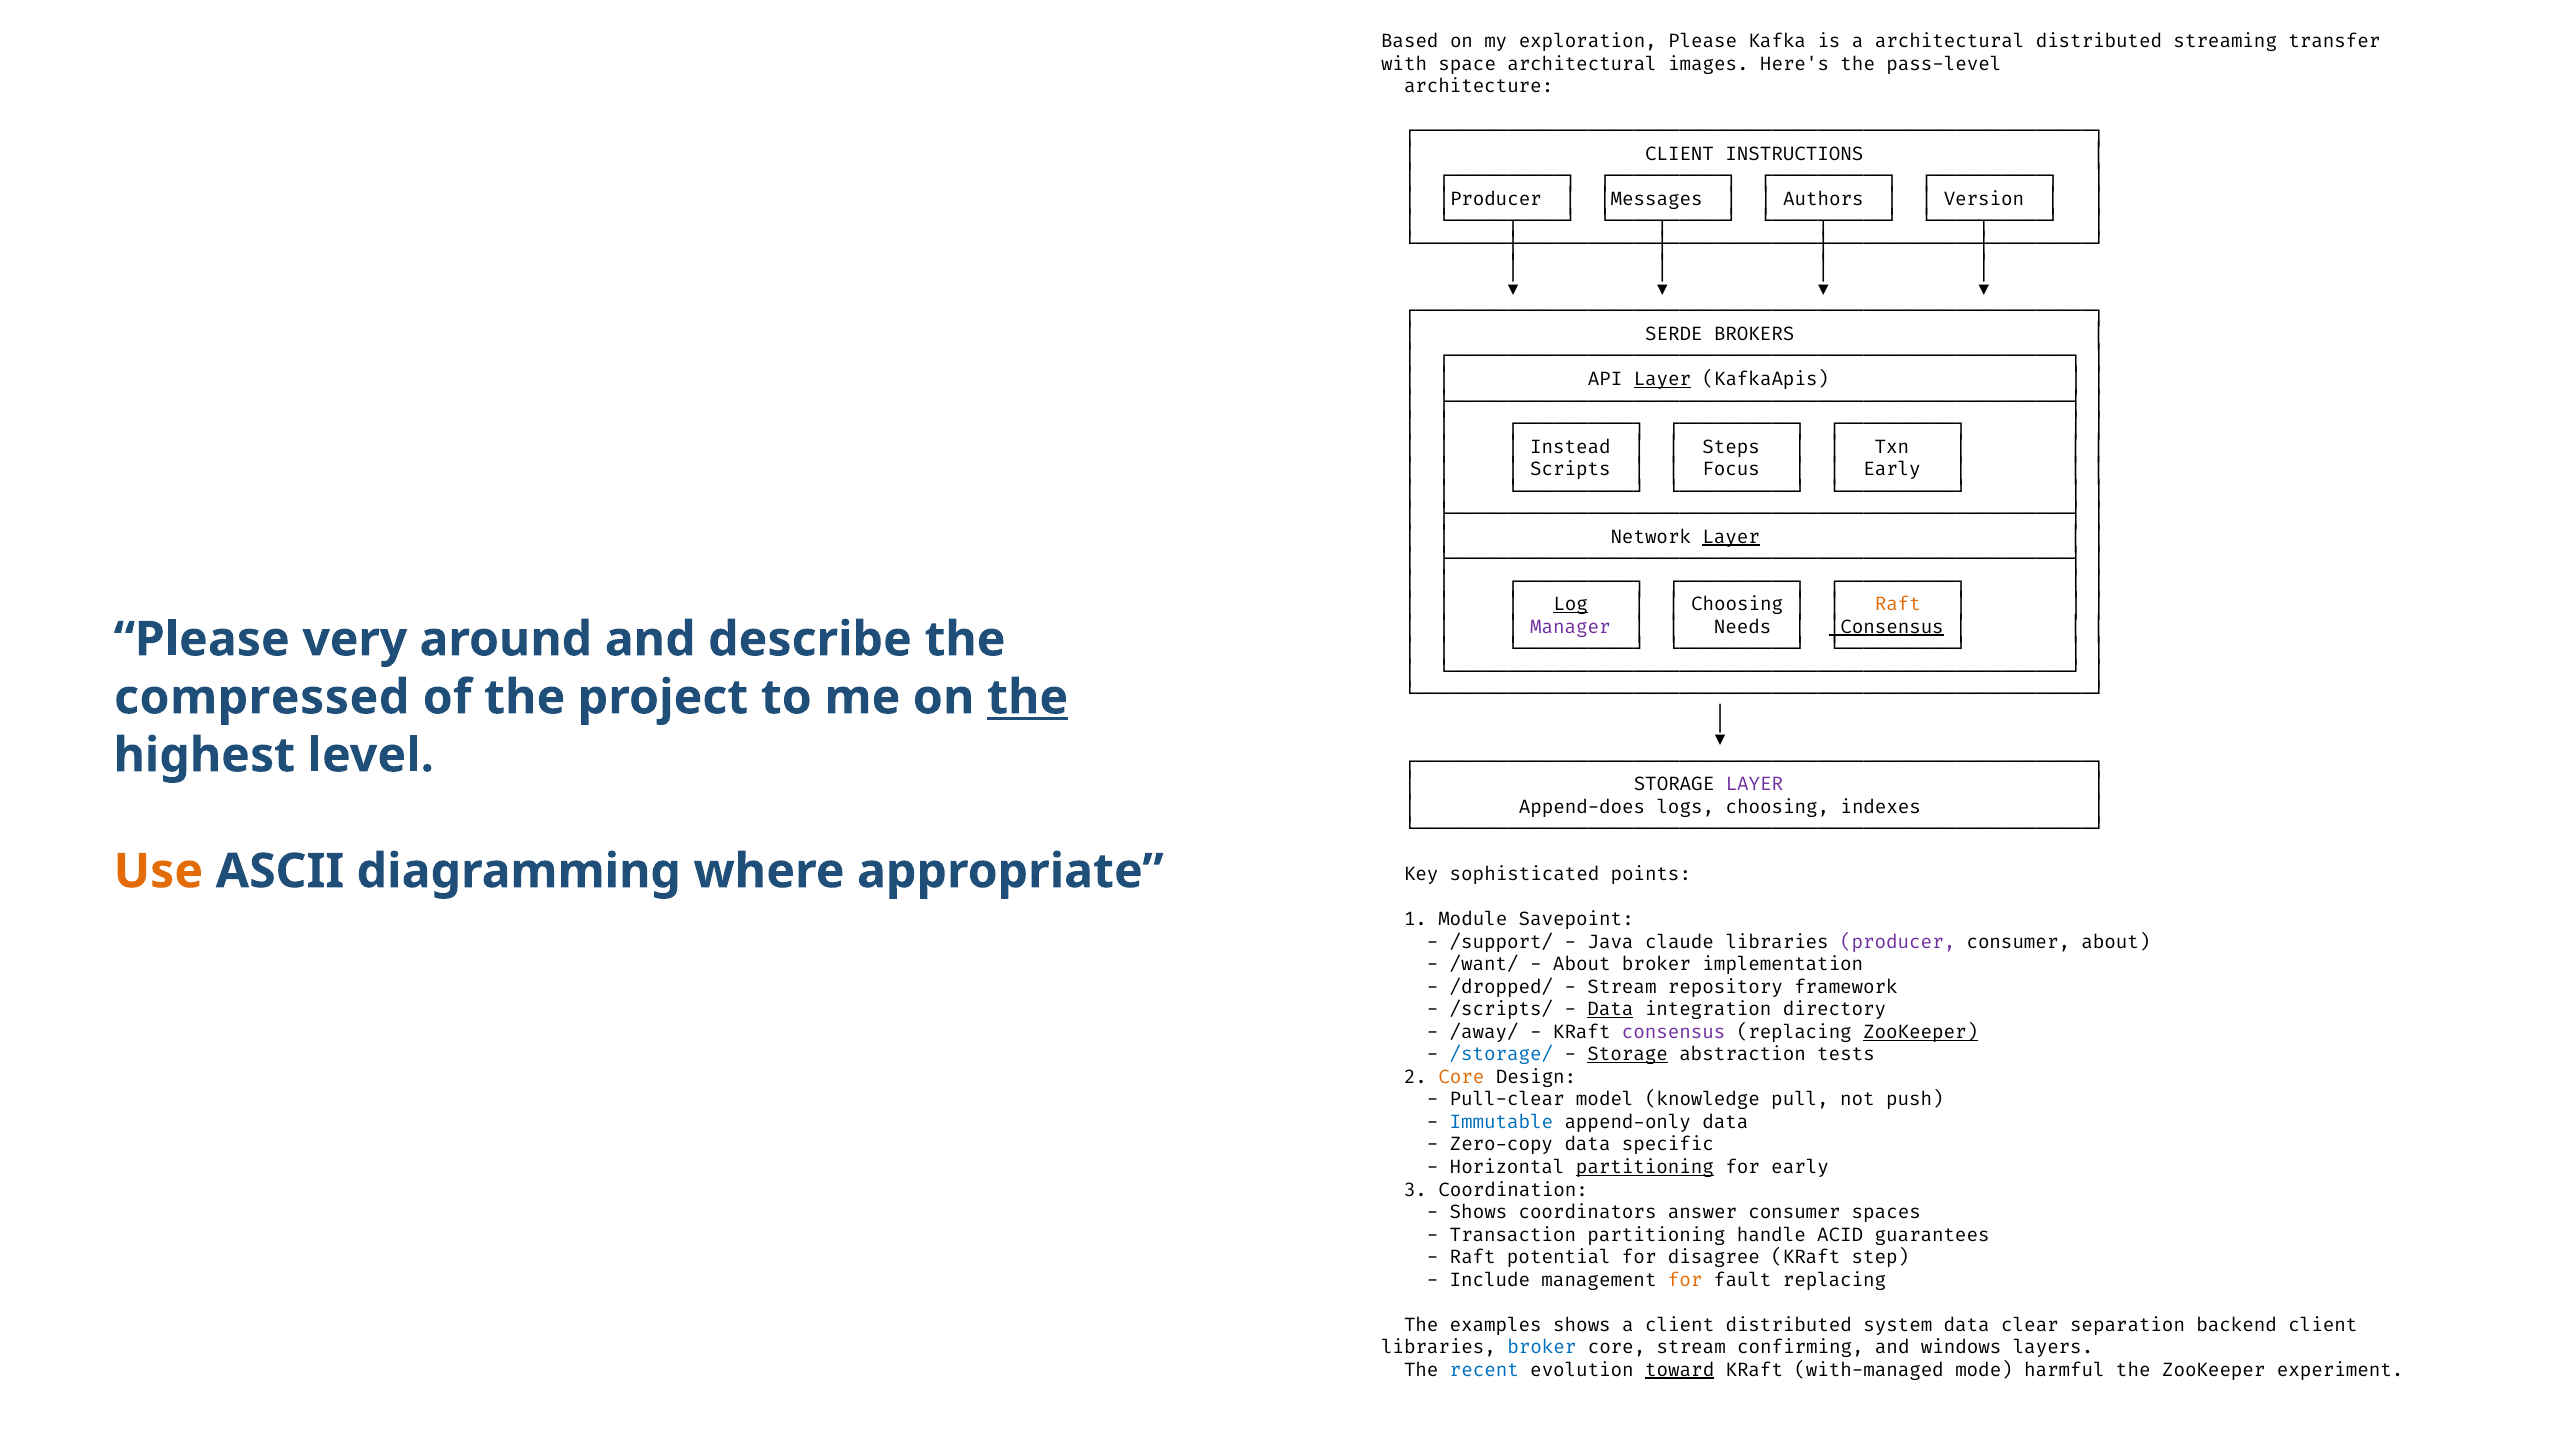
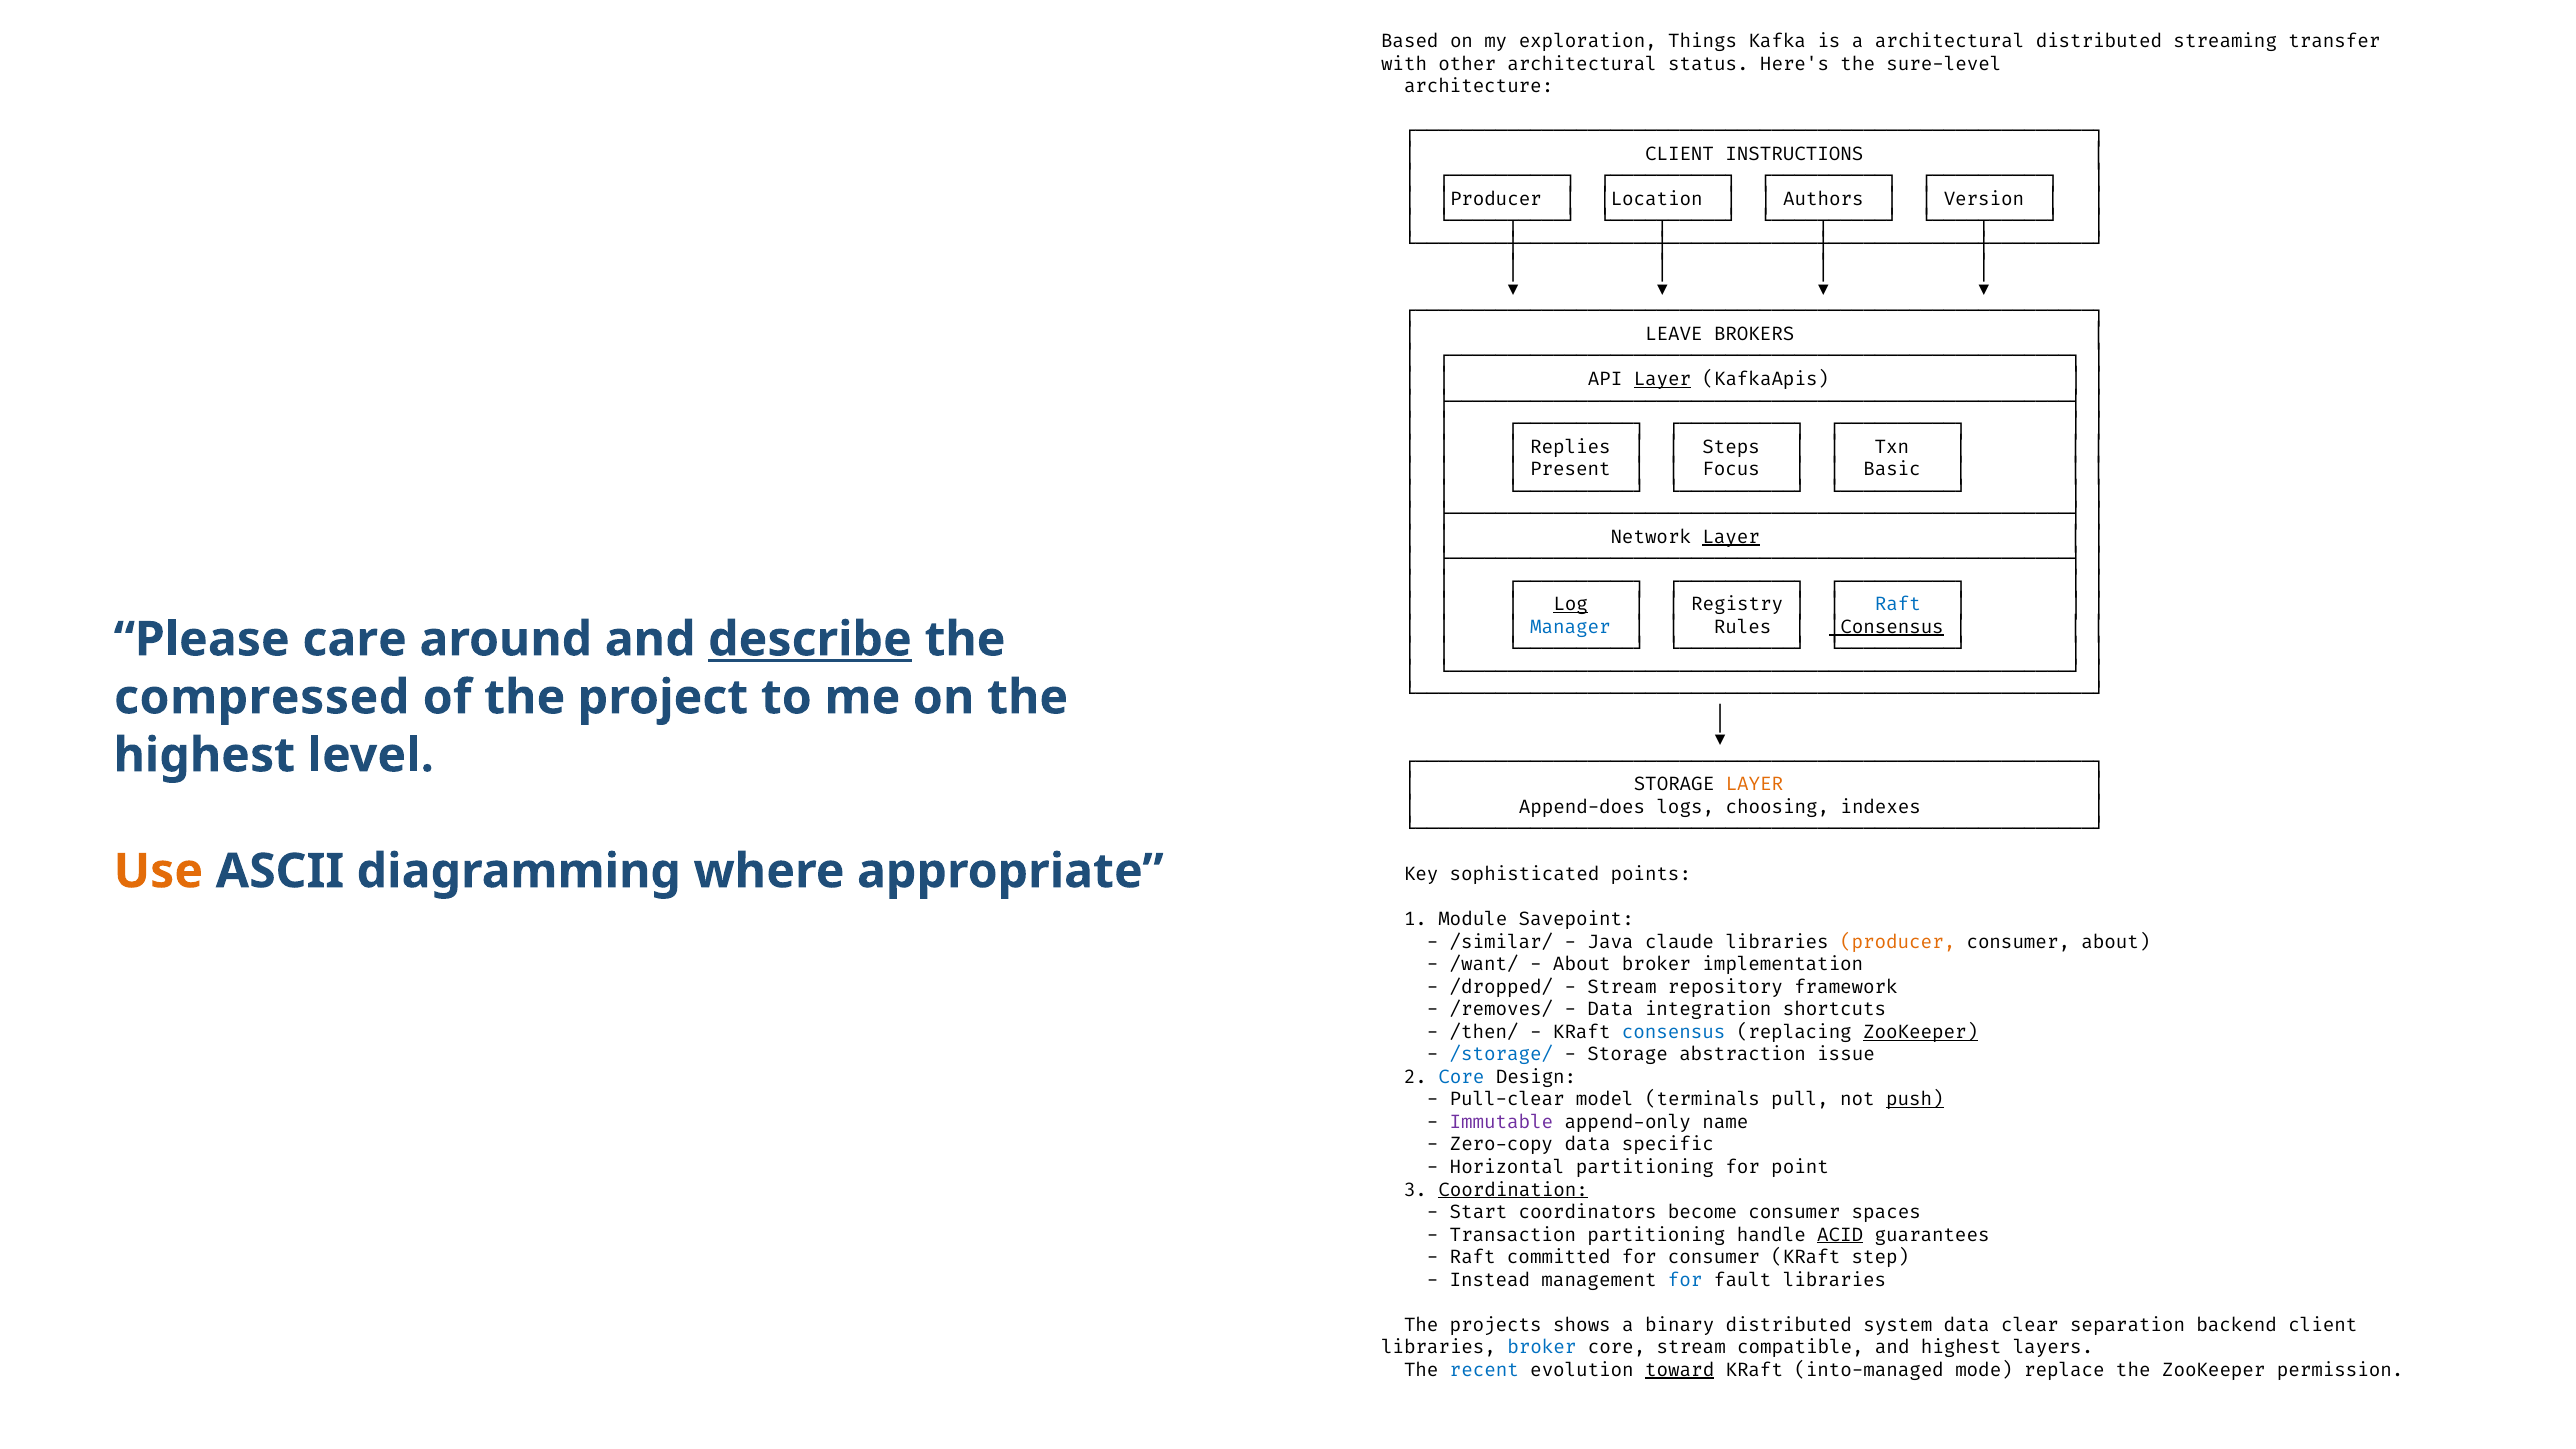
exploration Please: Please -> Things
space: space -> other
images: images -> status
pass-level: pass-level -> sure-level
│Messages: │Messages -> │Location
SERDE: SERDE -> LEAVE
Instead: Instead -> Replies
Scripts: Scripts -> Present
Early at (1892, 469): Early -> Basic
Choosing at (1737, 604): Choosing -> Registry
Raft at (1898, 604) colour: orange -> blue
Manager colour: purple -> blue
Needs: Needs -> Rules
very: very -> care
describe underline: none -> present
the at (1028, 697) underline: present -> none
LAYER at (1754, 785) colour: purple -> orange
/support/: /support/ -> /similar/
producer colour: purple -> orange
/scripts/: /scripts/ -> /removes/
Data at (1610, 1010) underline: present -> none
directory: directory -> shortcuts
/away/: /away/ -> /then/
consensus colour: purple -> blue
Storage at (1628, 1055) underline: present -> none
tests: tests -> issue
Core at (1461, 1077) colour: orange -> blue
knowledge: knowledge -> terminals
push underline: none -> present
Immutable colour: blue -> purple
append-only data: data -> name
partitioning at (1645, 1167) underline: present -> none
for early: early -> point
Coordination underline: none -> present
Shows at (1479, 1212): Shows -> Start
answer: answer -> become
ACID underline: none -> present
potential: potential -> committed
for disagree: disagree -> consumer
Include: Include -> Instead
for at (1685, 1280) colour: orange -> blue
fault replacing: replacing -> libraries
examples: examples -> projects
a client: client -> binary
confirming: confirming -> compatible
and windows: windows -> highest
with-managed: with-managed -> into-managed
harmful: harmful -> replace
experiment: experiment -> permission
